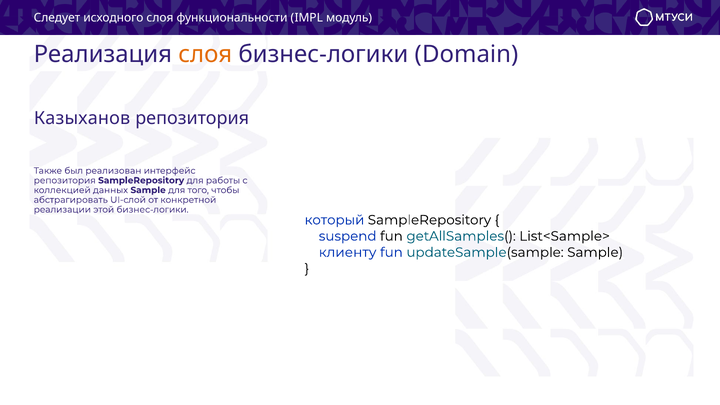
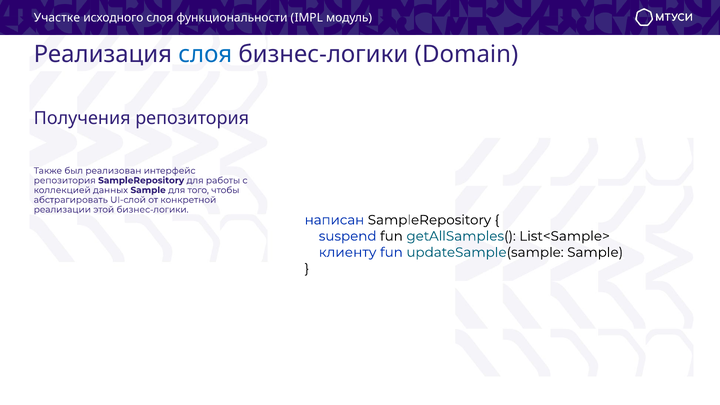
Следует: Следует -> Участке
слоя at (205, 54) colour: orange -> blue
Казыханов: Казыханов -> Получения
который: который -> написан
